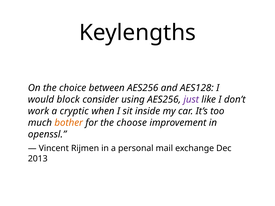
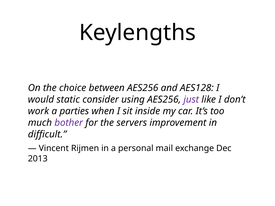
block: block -> static
cryptic: cryptic -> parties
bother colour: orange -> purple
choose: choose -> servers
openssl: openssl -> difficult
